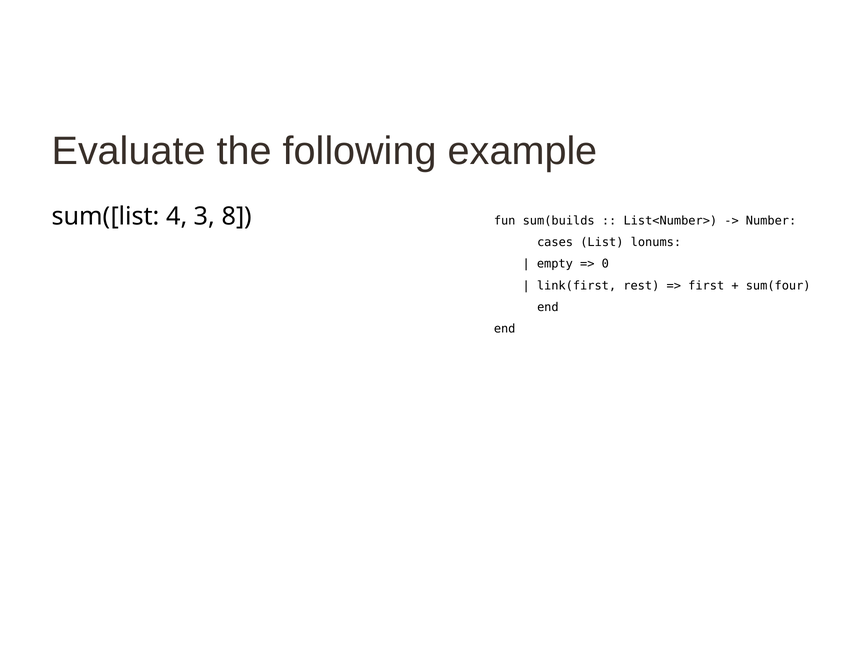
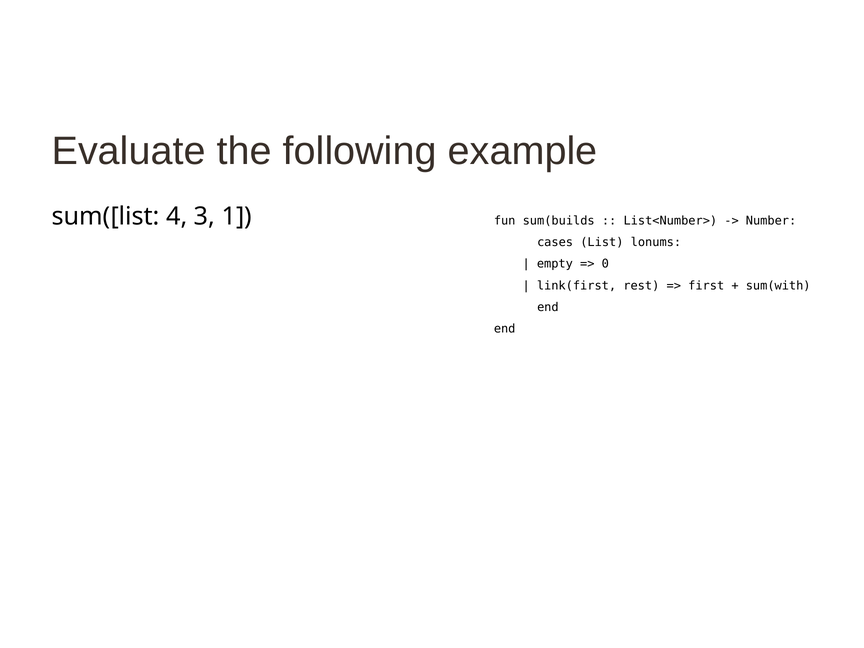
8: 8 -> 1
sum(four: sum(four -> sum(with
